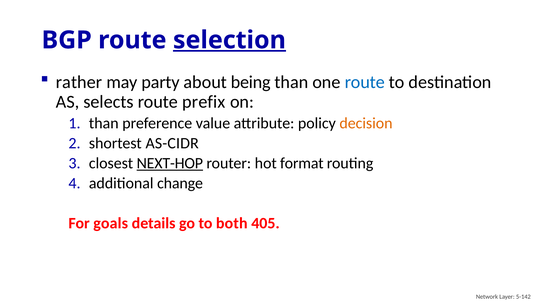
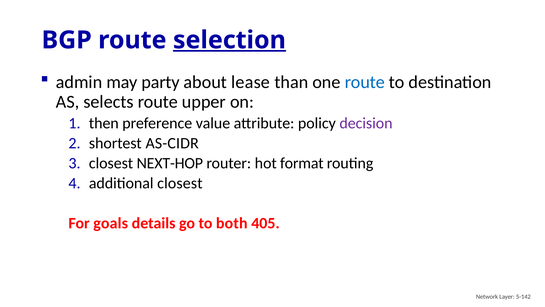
rather: rather -> admin
being: being -> lease
prefix: prefix -> upper
than at (104, 123): than -> then
decision colour: orange -> purple
NEXT-HOP underline: present -> none
additional change: change -> closest
